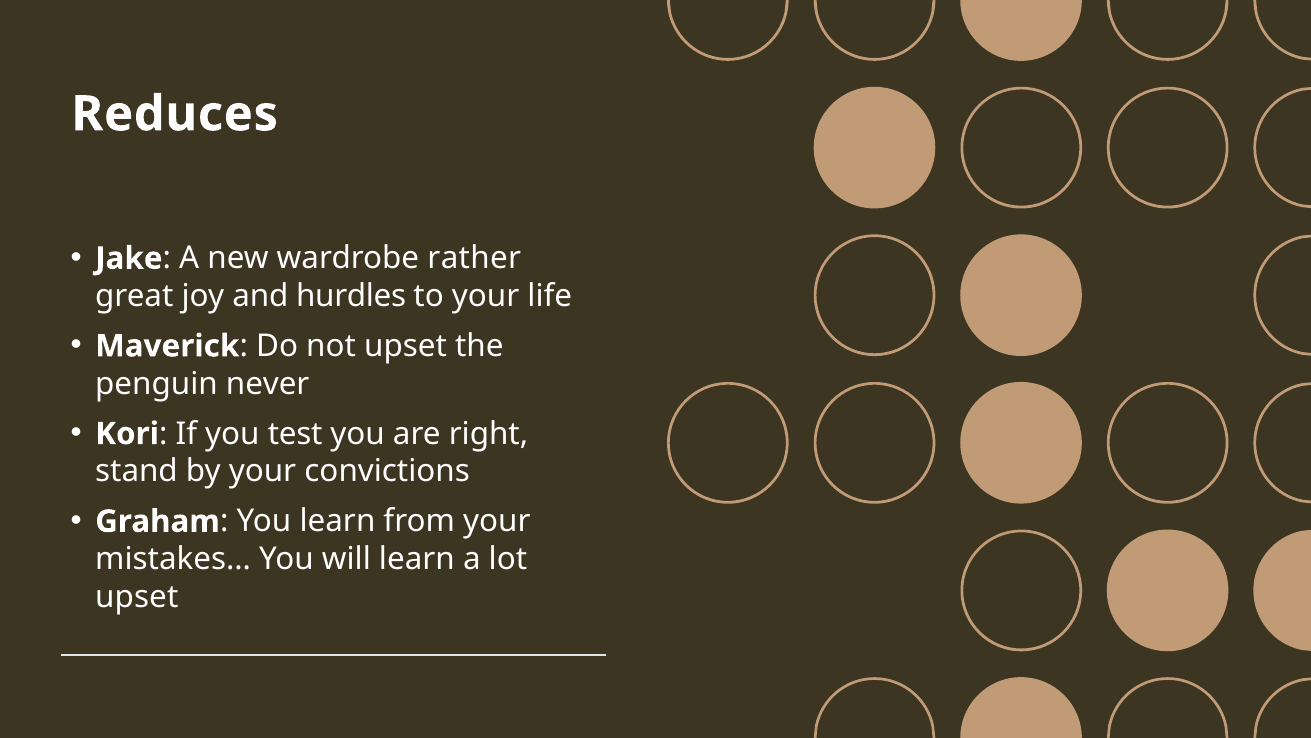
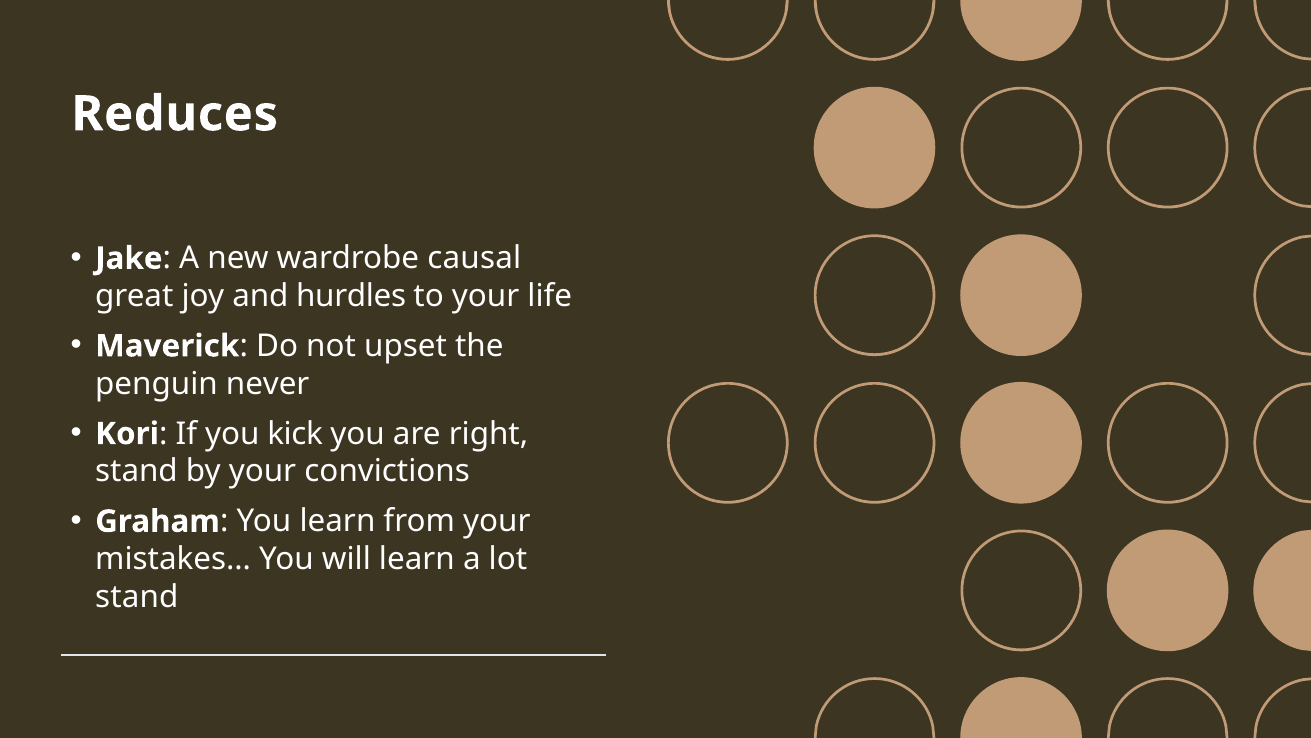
rather: rather -> causal
test: test -> kick
upset at (137, 596): upset -> stand
